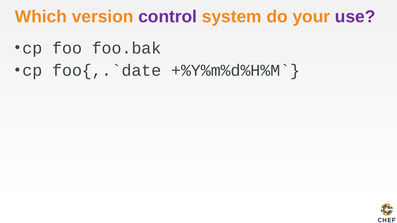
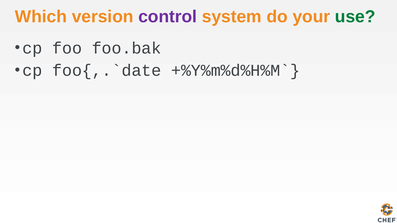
use colour: purple -> green
